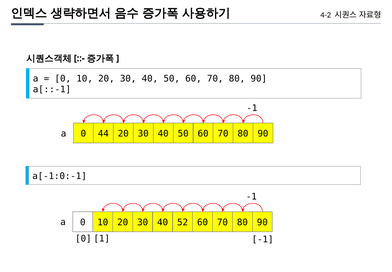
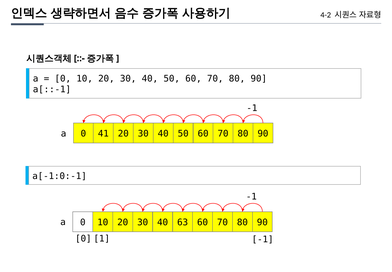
44: 44 -> 41
52: 52 -> 63
